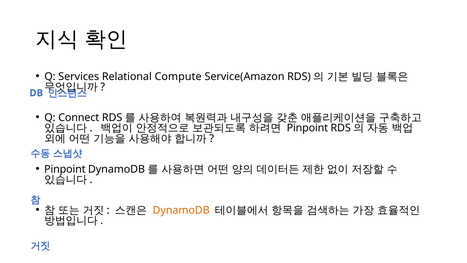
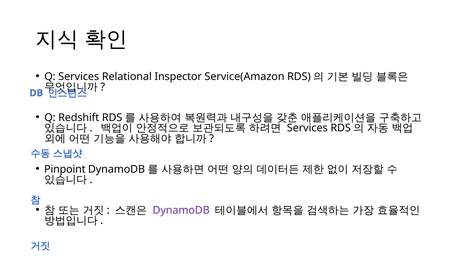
Compute: Compute -> Inspector
Connect: Connect -> Redshift
Pinpoint at (307, 128): Pinpoint -> Services
DynamoDB at (181, 210) colour: orange -> purple
